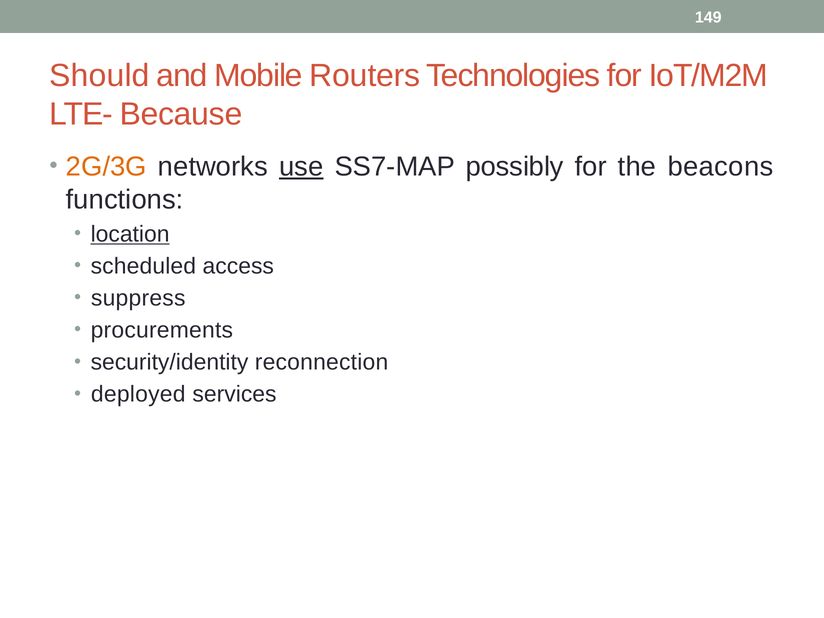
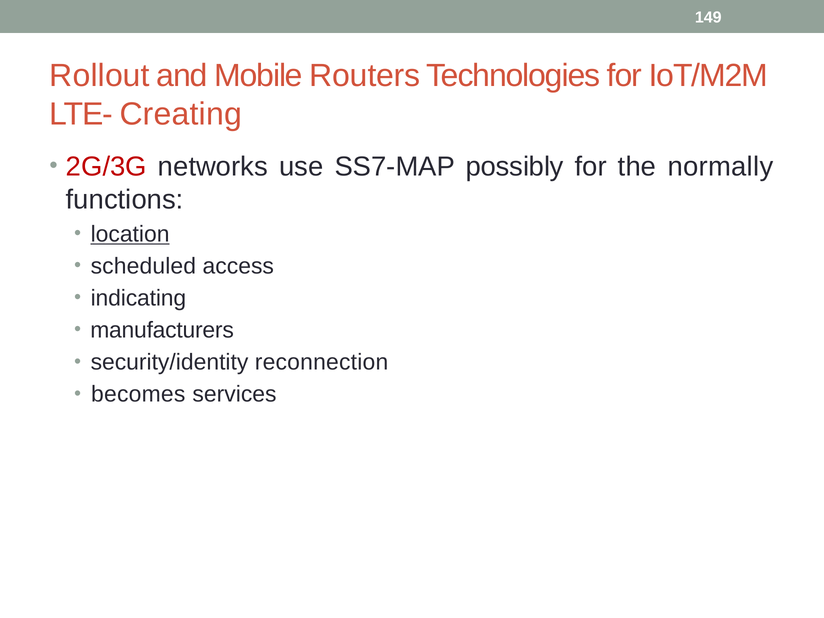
Should: Should -> Rollout
Because: Because -> Creating
2G/3G colour: orange -> red
use underline: present -> none
beacons: beacons -> normally
suppress: suppress -> indicating
procurements: procurements -> manufacturers
deployed: deployed -> becomes
